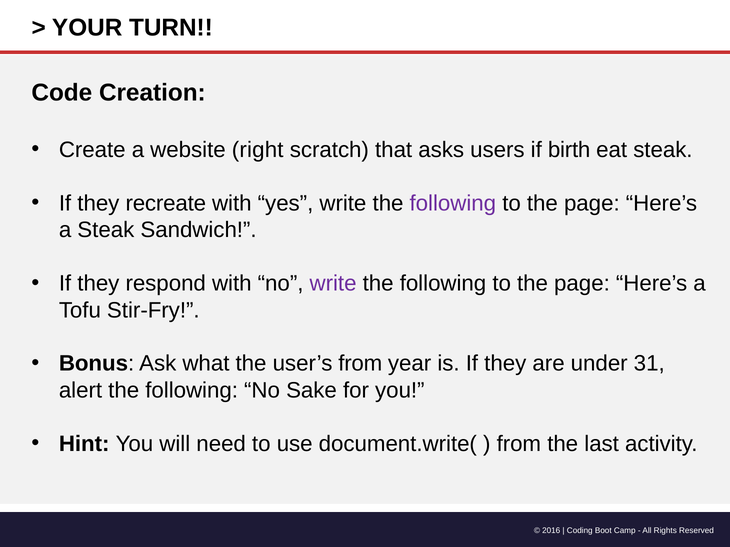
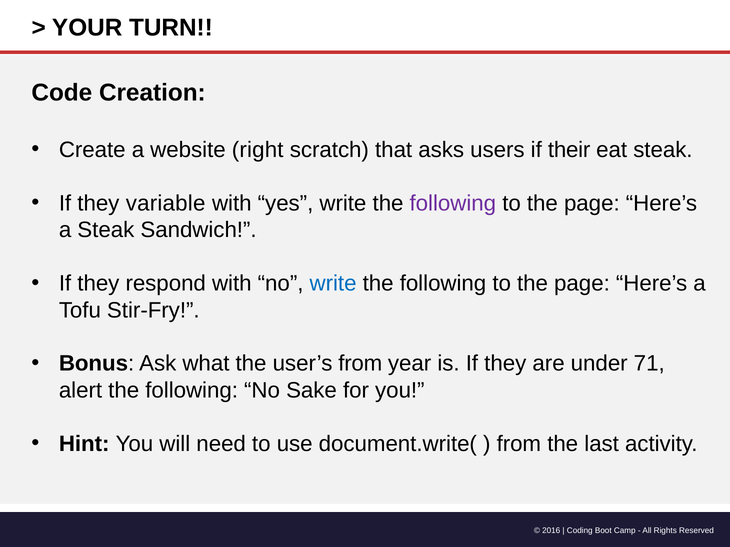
birth: birth -> their
recreate: recreate -> variable
write at (333, 284) colour: purple -> blue
31: 31 -> 71
